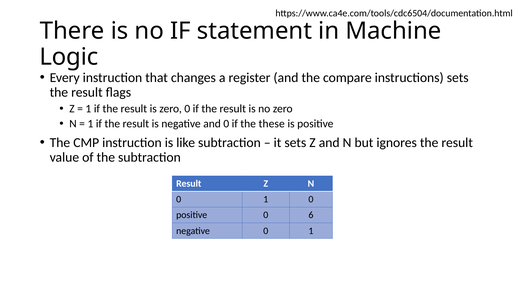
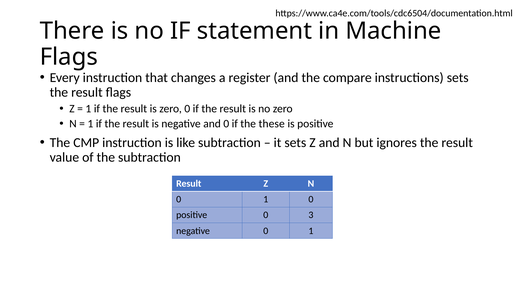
Logic at (69, 57): Logic -> Flags
6: 6 -> 3
